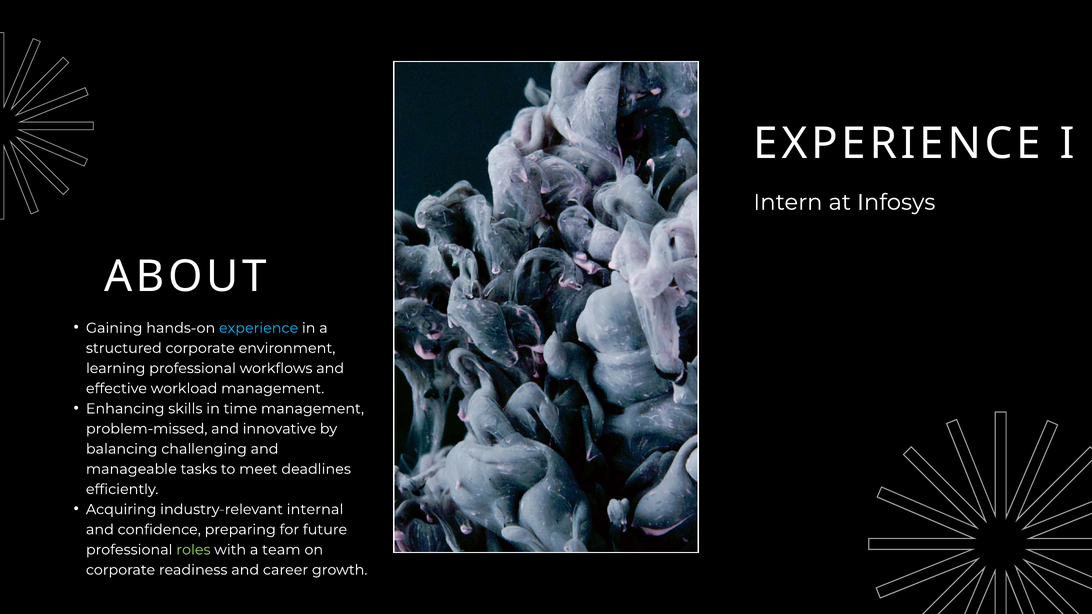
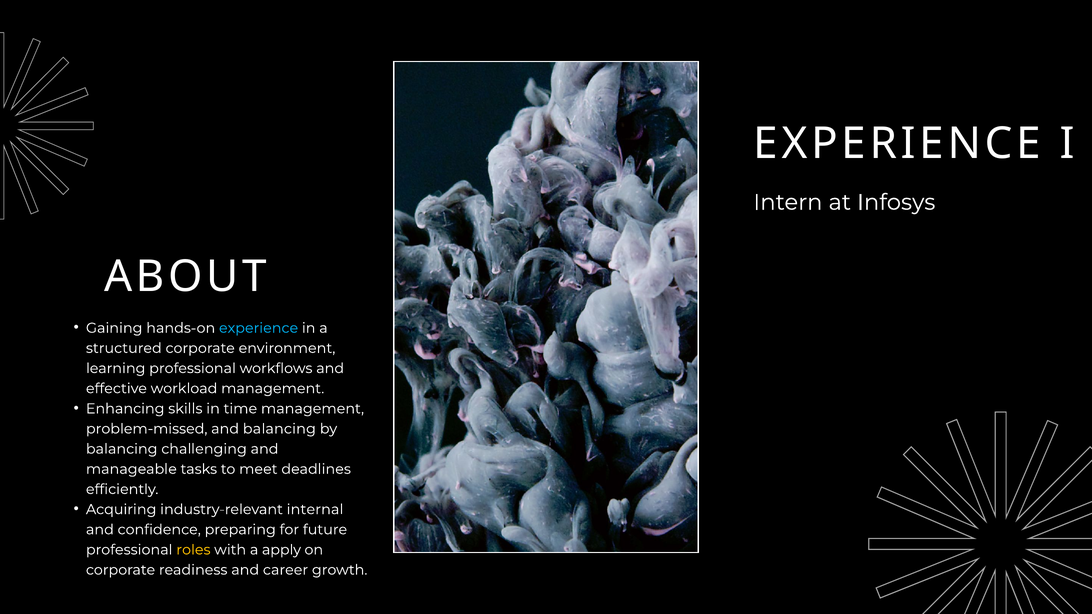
and innovative: innovative -> balancing
roles colour: light green -> yellow
team: team -> apply
